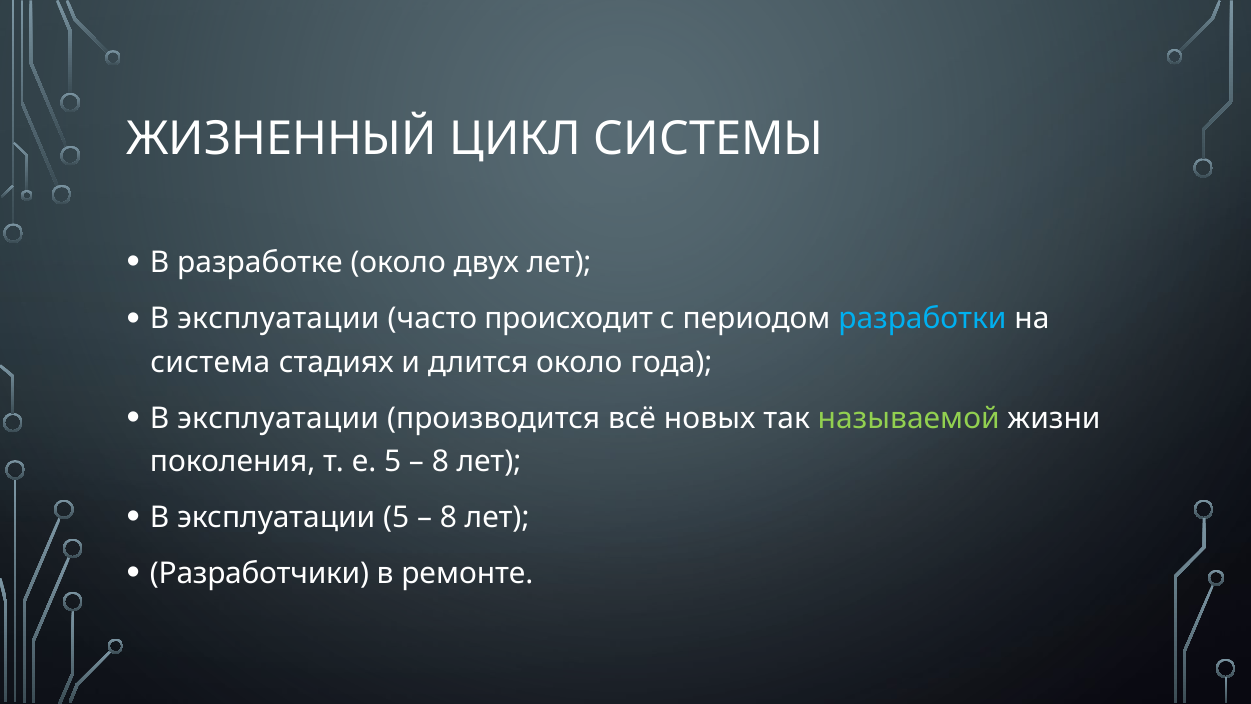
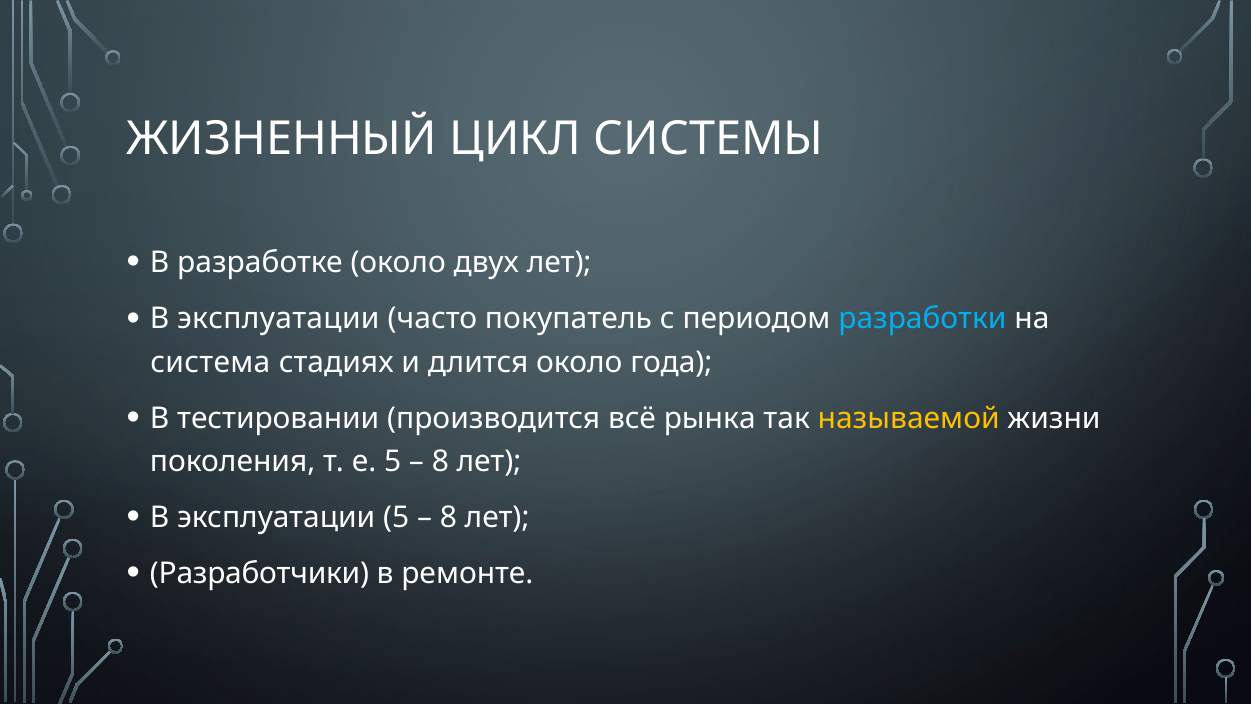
происходит: происходит -> покупатель
эксплуатации at (278, 418): эксплуатации -> тестировании
новых: новых -> рынка
называемой colour: light green -> yellow
